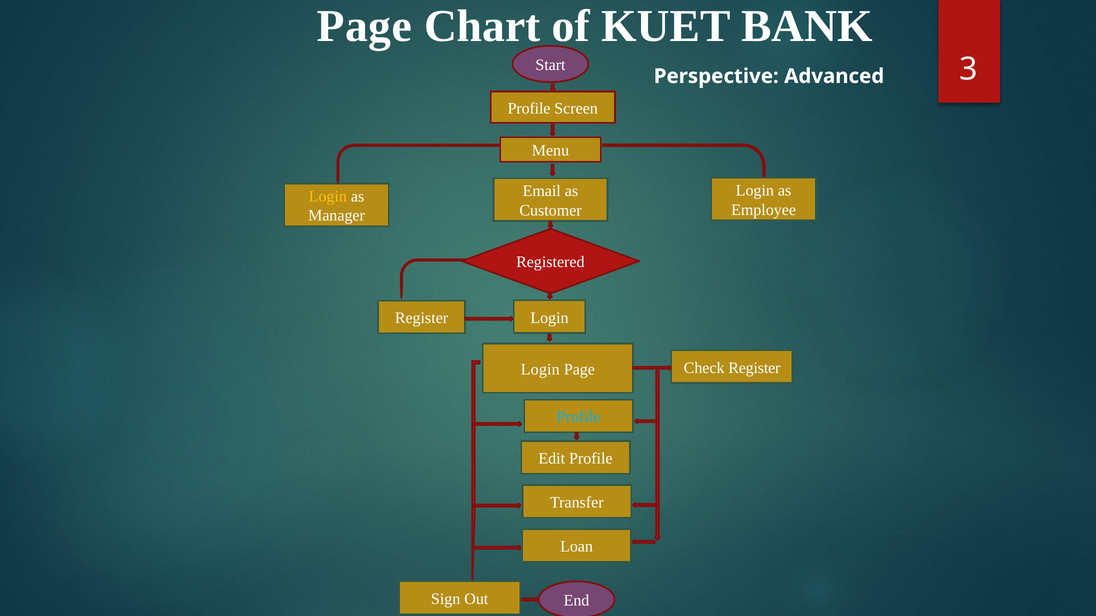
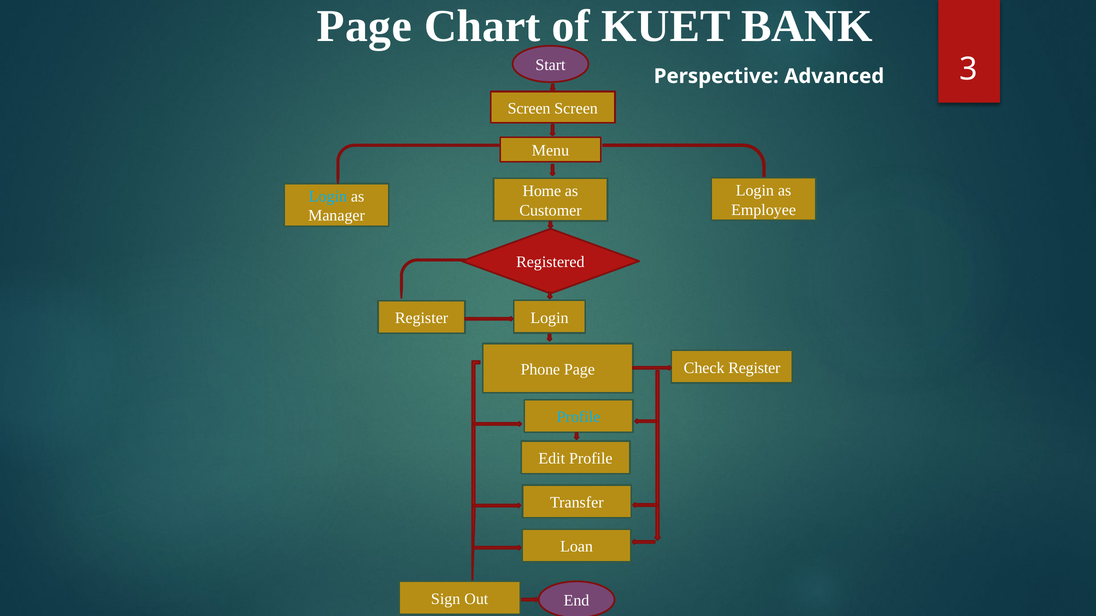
Profile at (529, 108): Profile -> Screen
Email: Email -> Home
Login at (328, 197) colour: yellow -> light blue
Login at (540, 370): Login -> Phone
